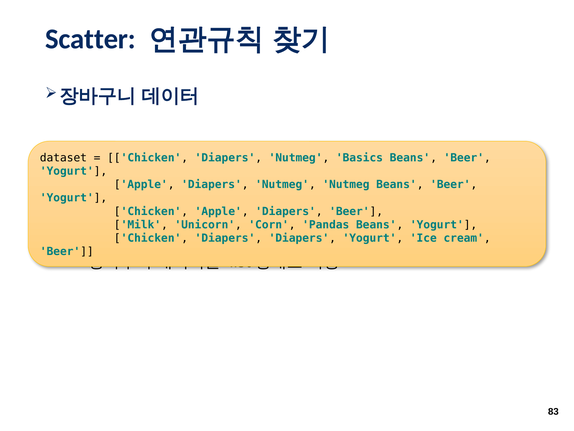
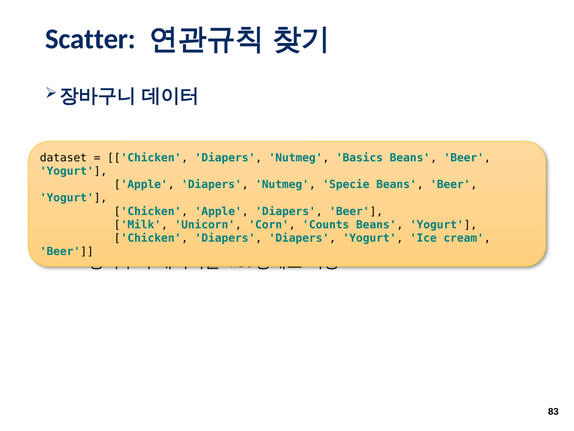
Nutmeg Nutmeg: Nutmeg -> Specie
Pandas: Pandas -> Counts
